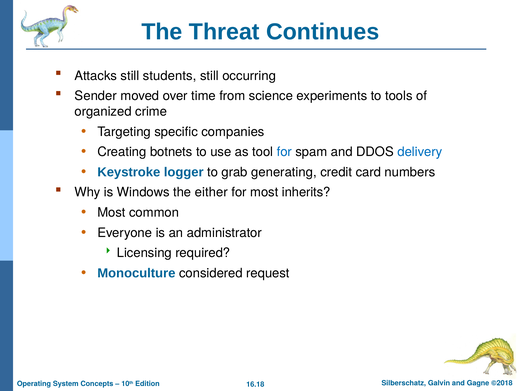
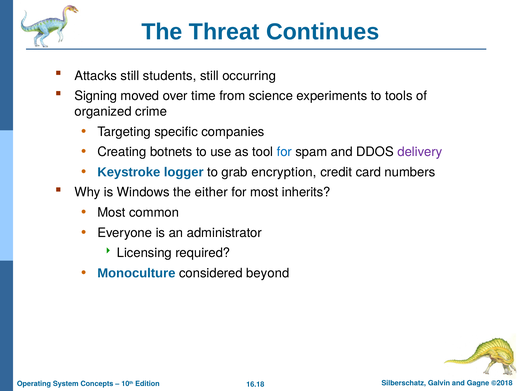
Sender: Sender -> Signing
delivery colour: blue -> purple
generating: generating -> encryption
request: request -> beyond
